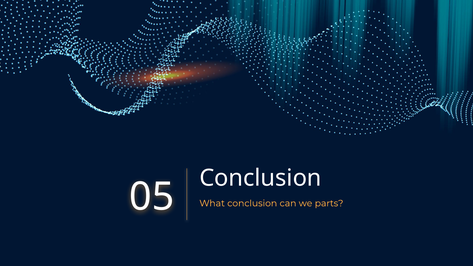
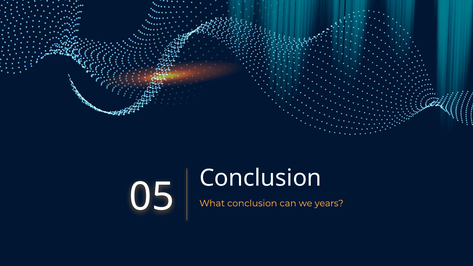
parts: parts -> years
